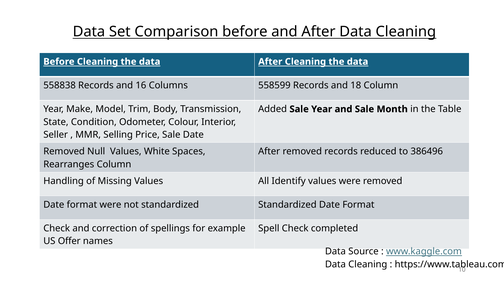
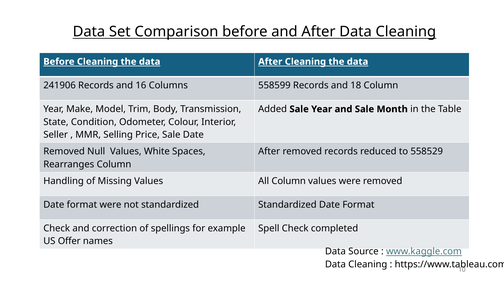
558838: 558838 -> 241906
386496: 386496 -> 558529
All Identify: Identify -> Column
